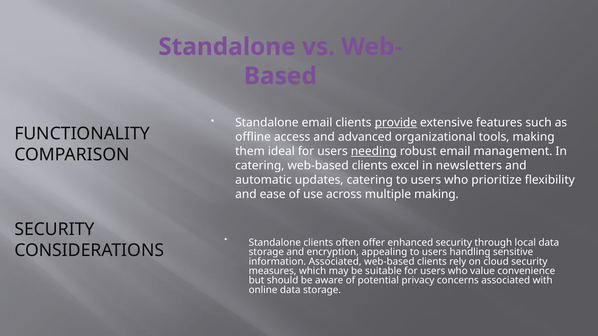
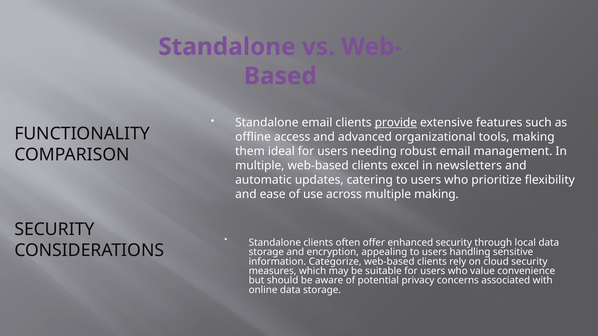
needing underline: present -> none
catering at (260, 166): catering -> multiple
information Associated: Associated -> Categorize
